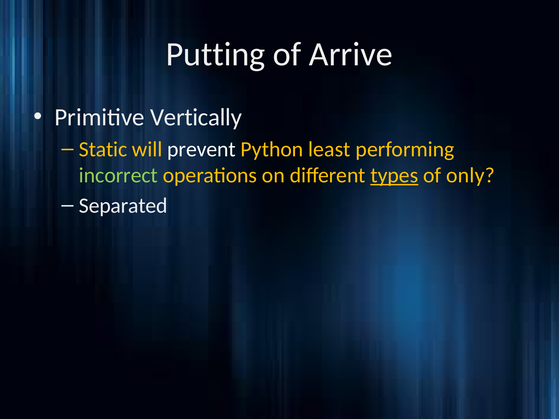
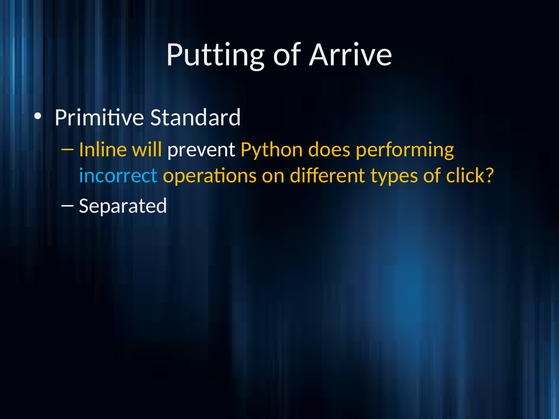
Vertically: Vertically -> Standard
Static: Static -> Inline
least: least -> does
incorrect colour: light green -> light blue
types underline: present -> none
only: only -> click
